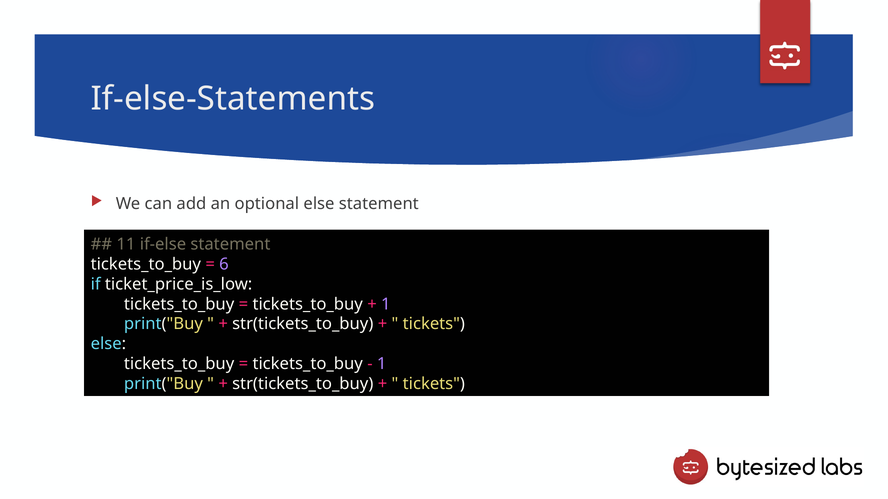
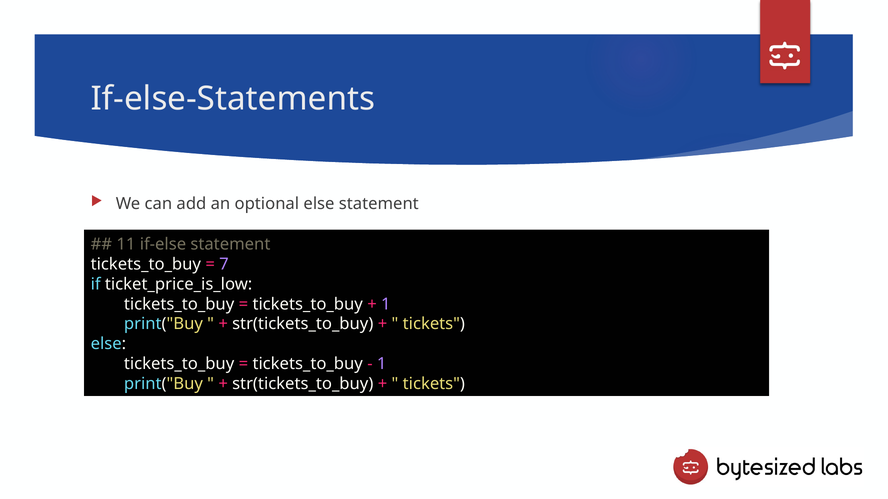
6: 6 -> 7
